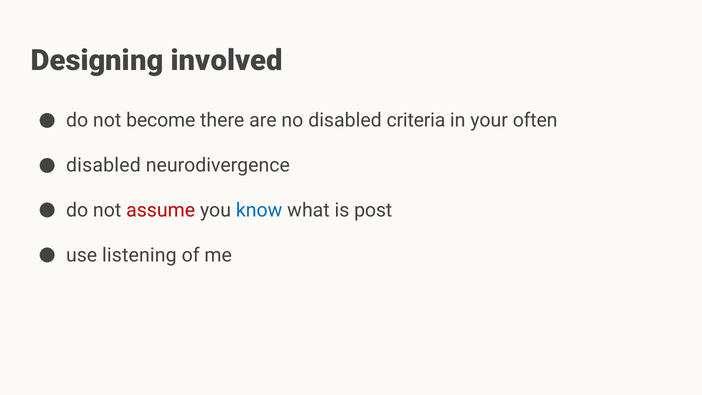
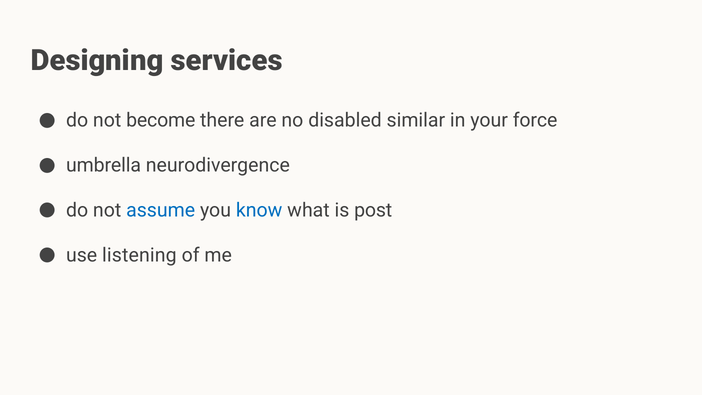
involved: involved -> services
criteria: criteria -> similar
often: often -> force
disabled at (103, 165): disabled -> umbrella
assume colour: red -> blue
